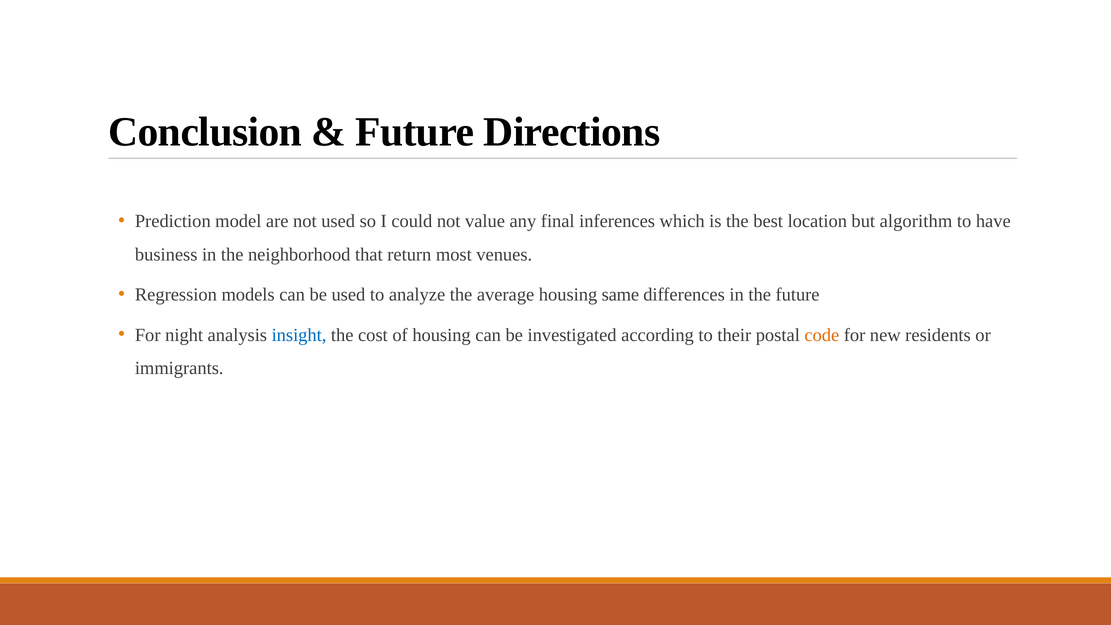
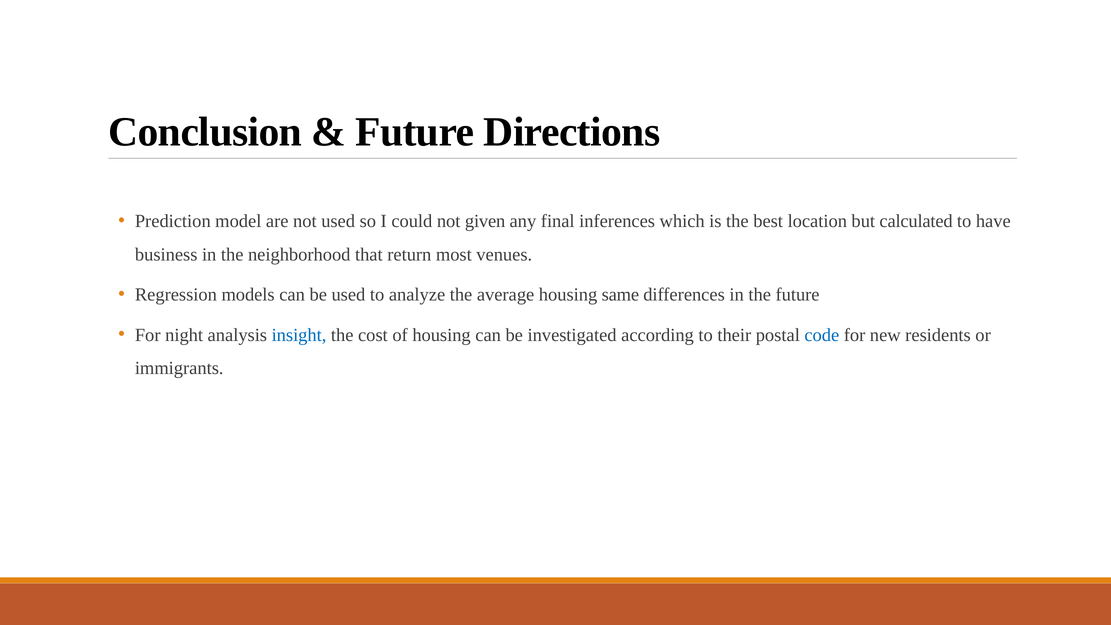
value: value -> given
algorithm: algorithm -> calculated
code colour: orange -> blue
